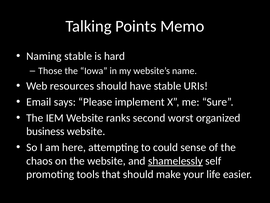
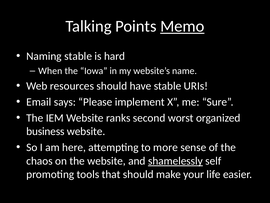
Memo underline: none -> present
Those: Those -> When
could: could -> more
